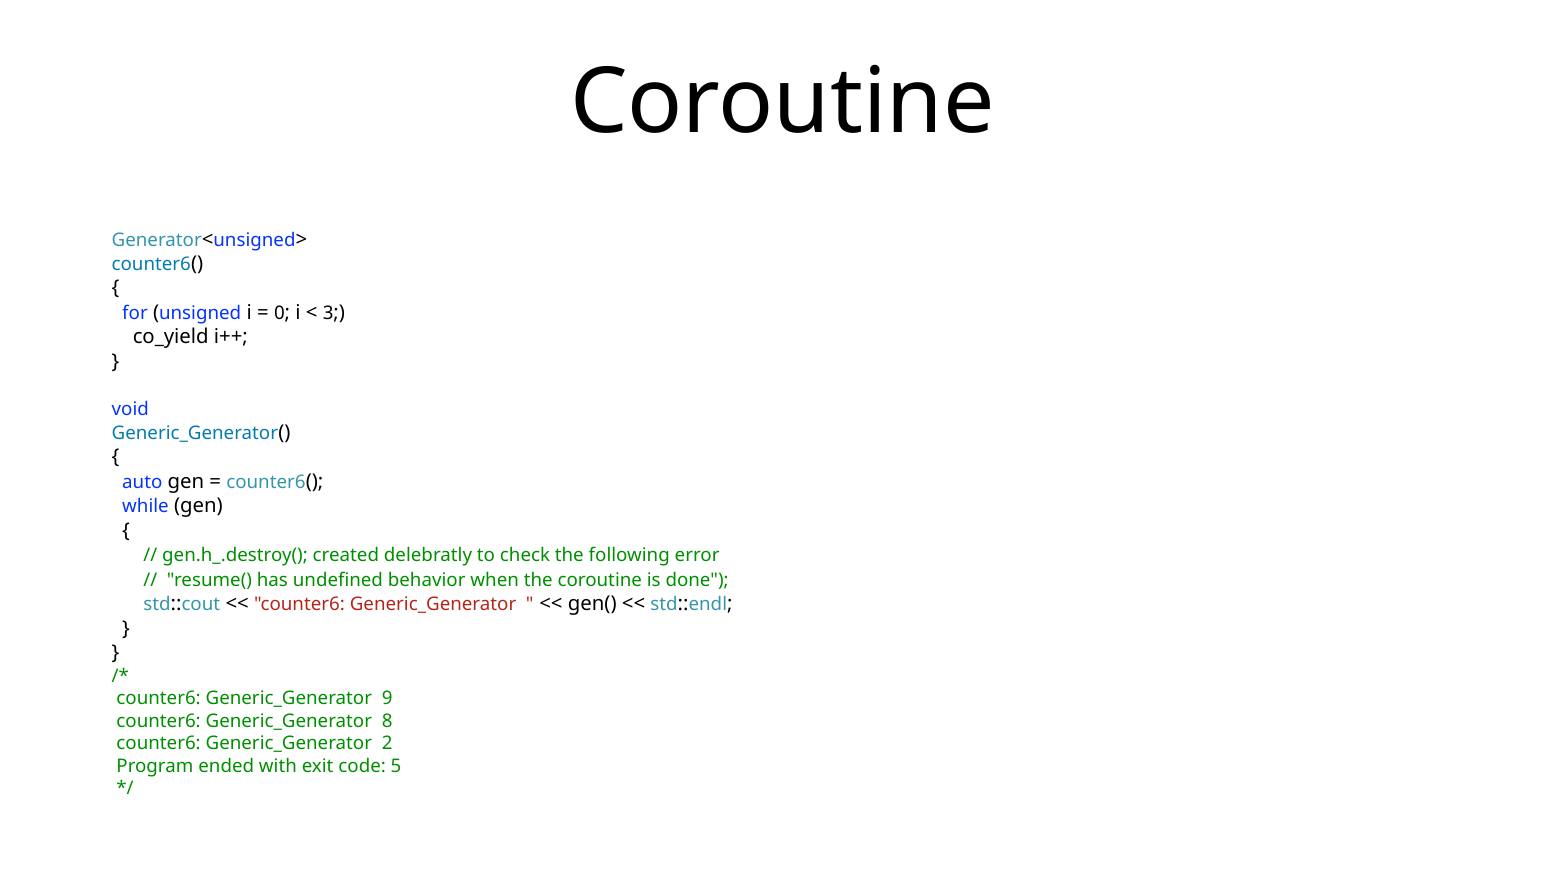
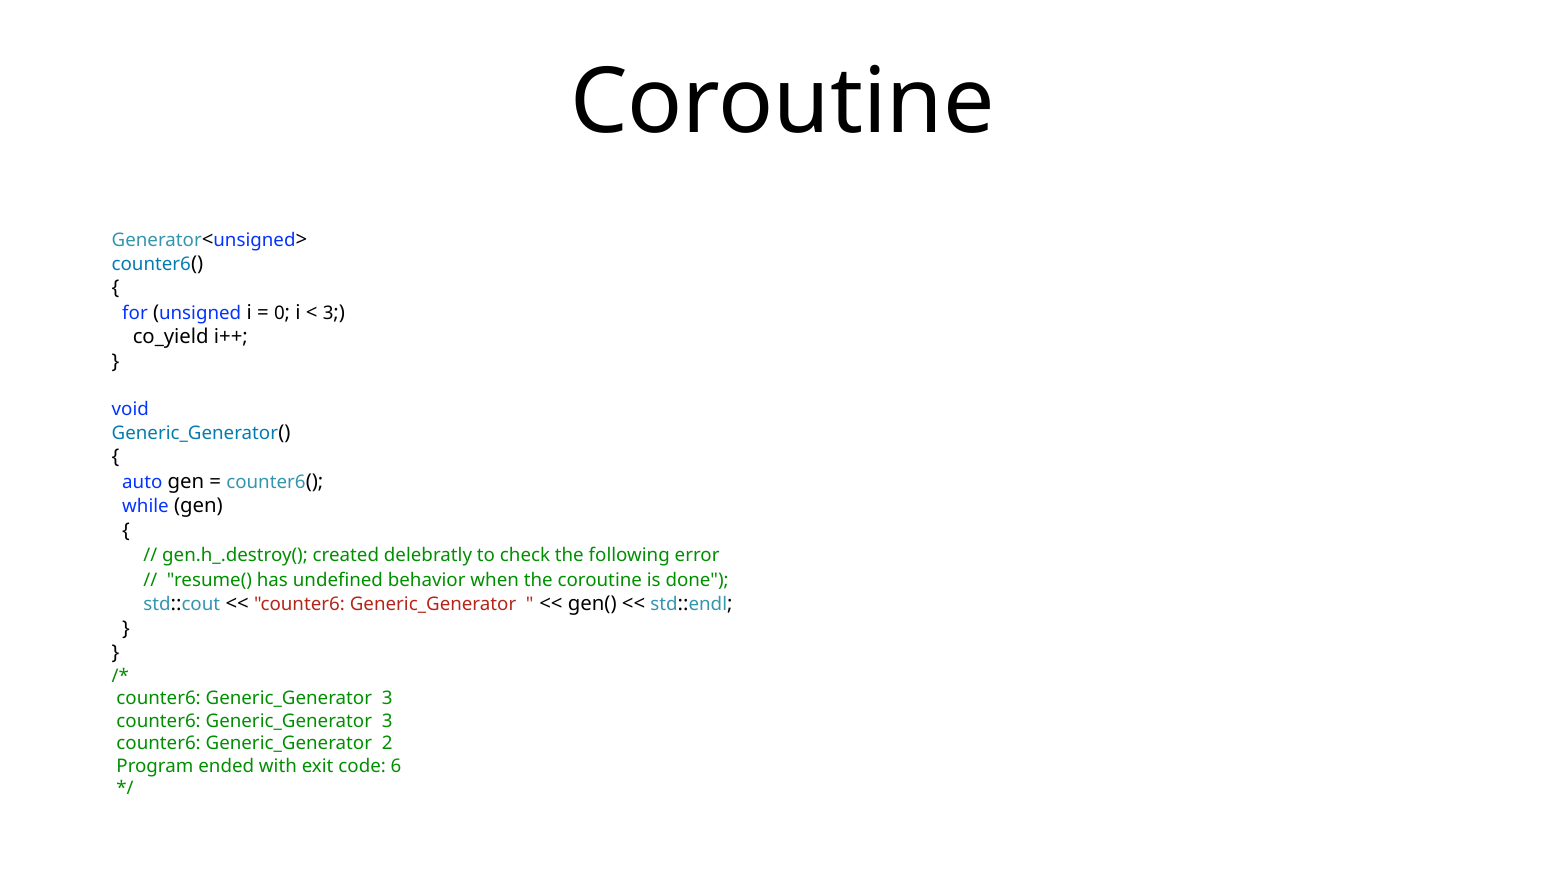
9 at (387, 699): 9 -> 3
8 at (387, 721): 8 -> 3
5: 5 -> 6
